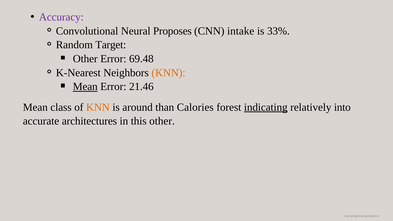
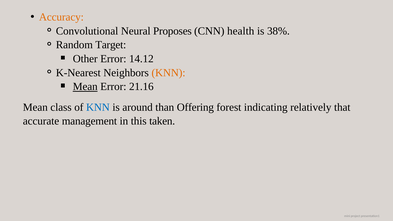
Accuracy colour: purple -> orange
intake: intake -> health
33%: 33% -> 38%
69.48: 69.48 -> 14.12
21.46: 21.46 -> 21.16
KNN at (98, 107) colour: orange -> blue
Calories: Calories -> Offering
indicating underline: present -> none
into: into -> that
architectures: architectures -> management
this other: other -> taken
